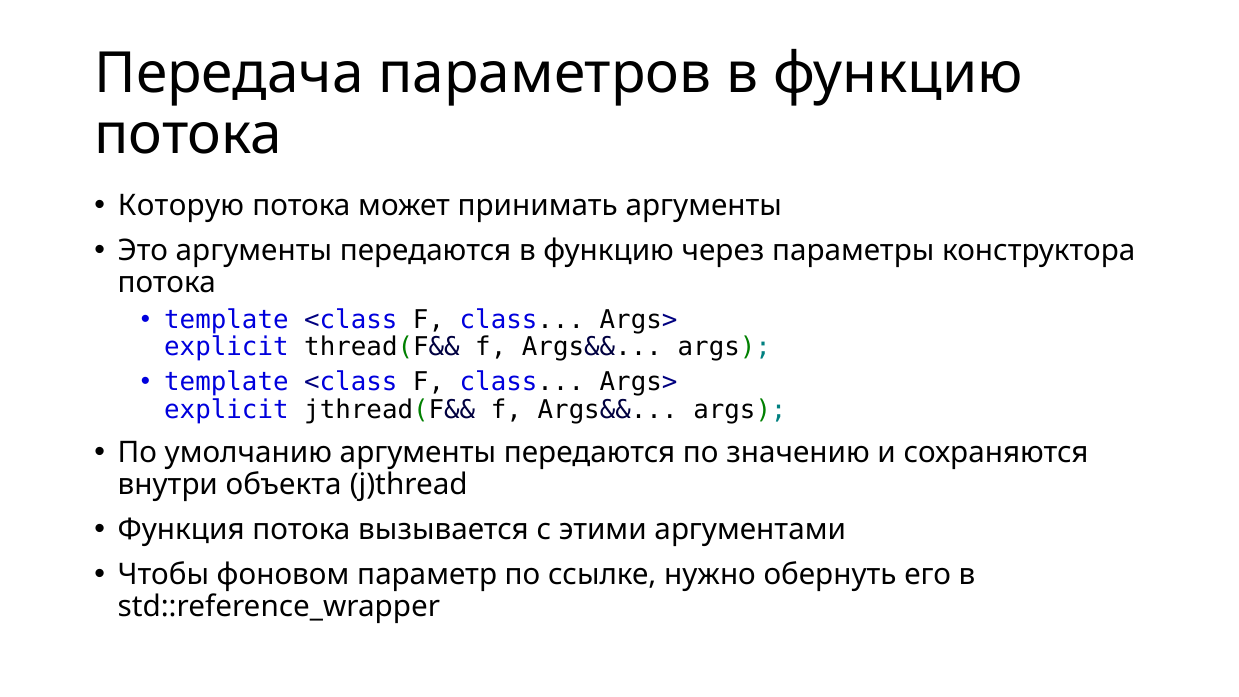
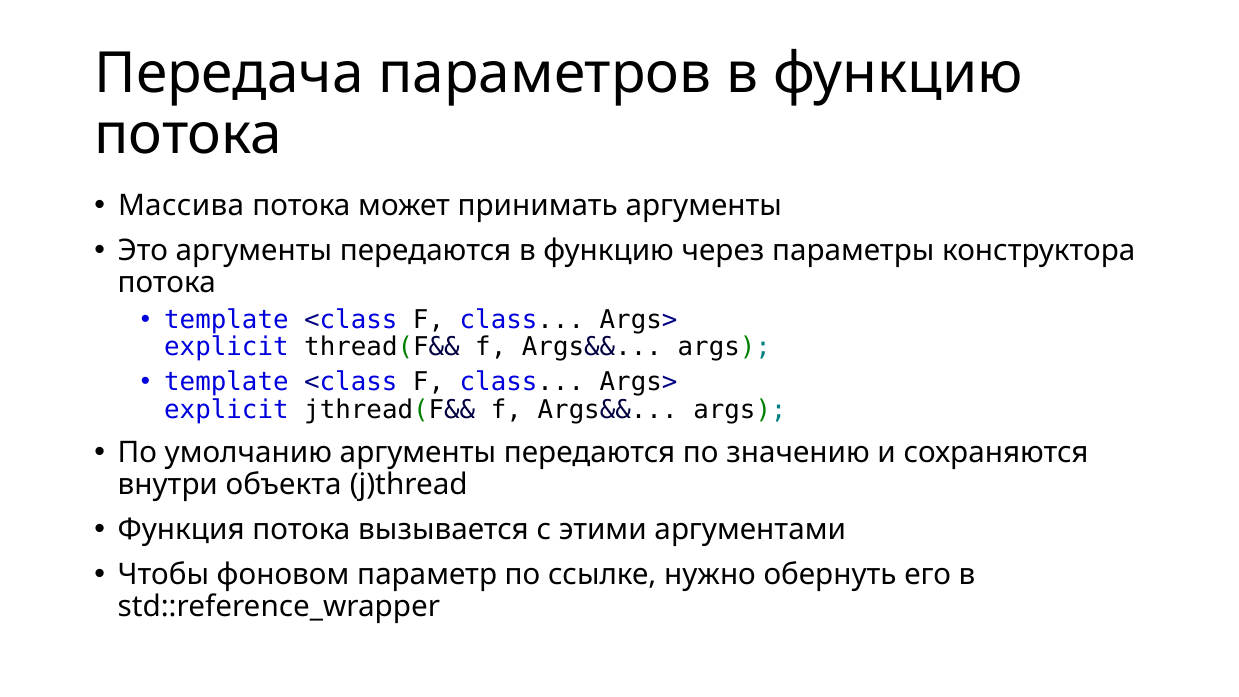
Которую: Которую -> Массива
